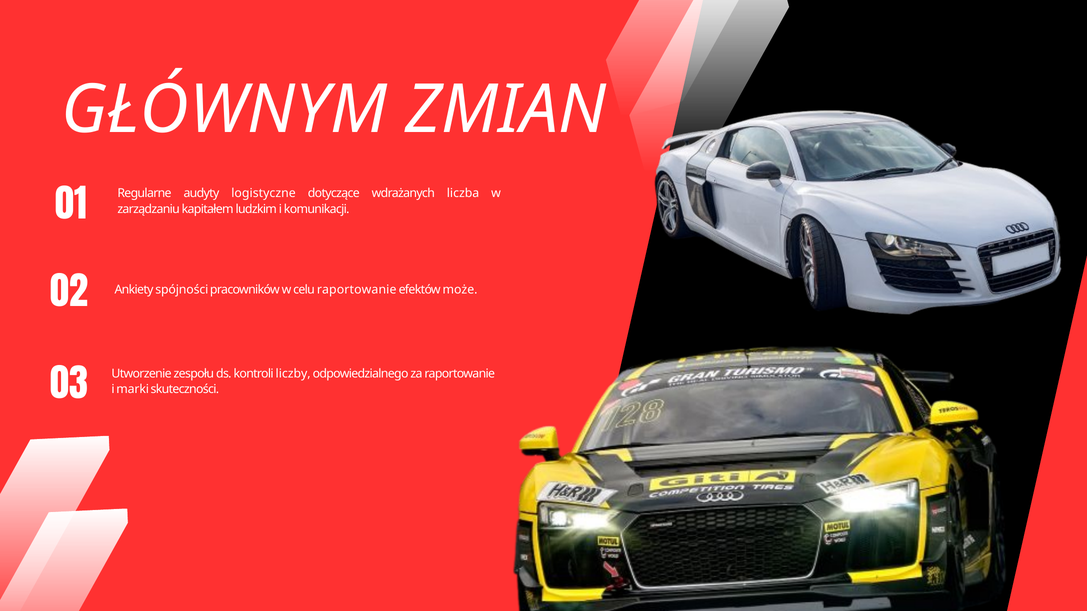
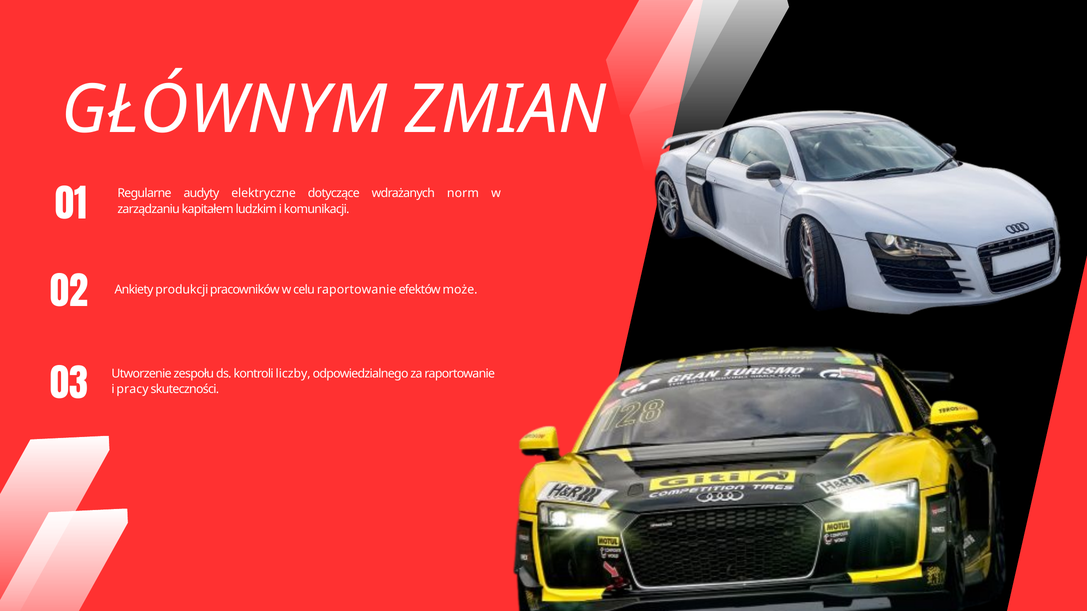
logistyczne: logistyczne -> elektryczne
liczba: liczba -> norm
spójności: spójności -> produkcji
marki: marki -> pracy
